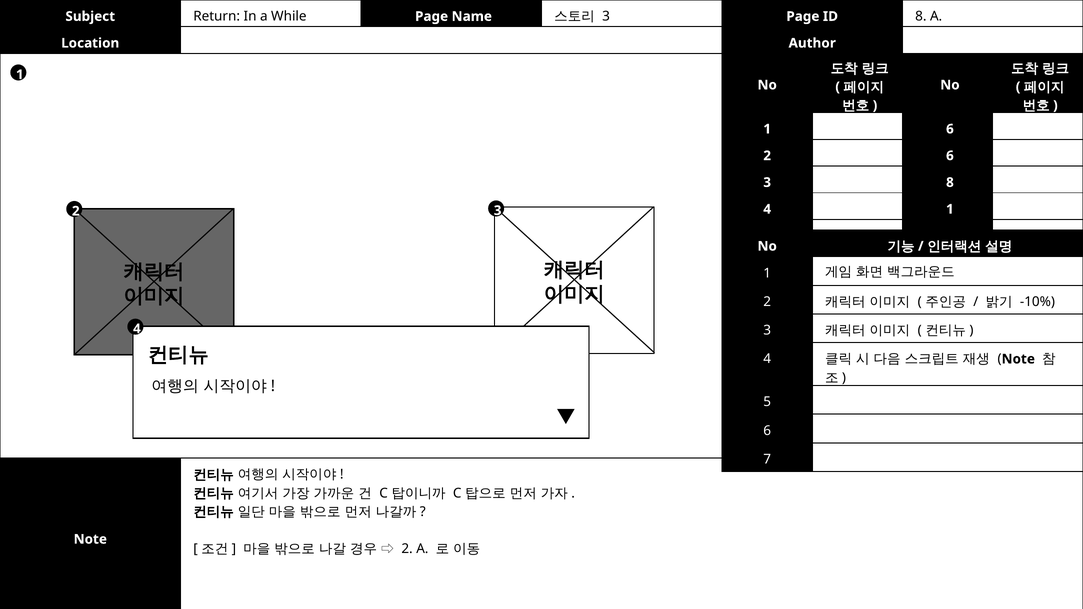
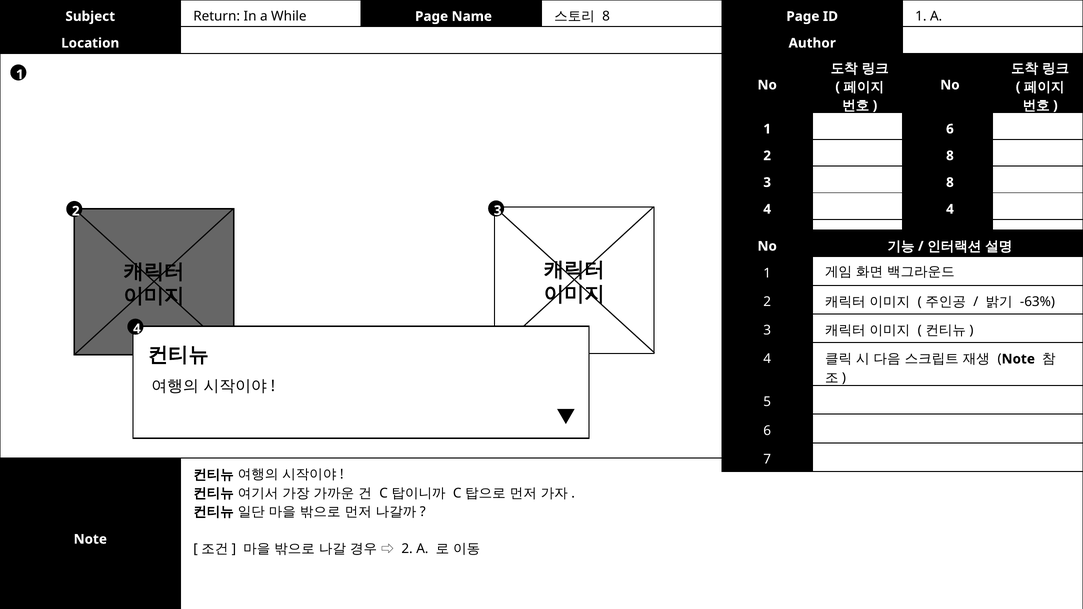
3 at (606, 16): 3 -> 8
ID 8: 8 -> 1
2 6: 6 -> 8
4 1: 1 -> 4
-10%: -10% -> -63%
